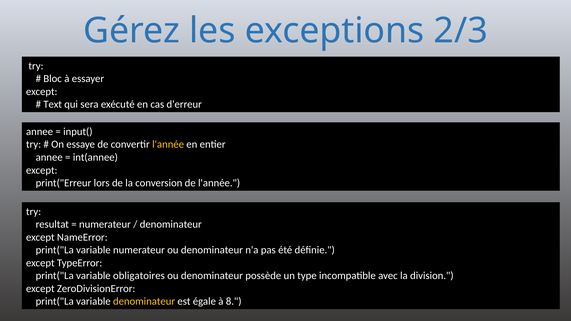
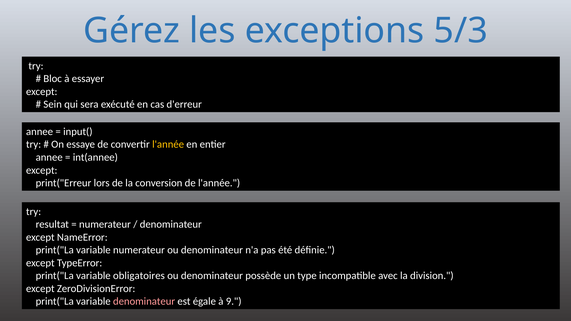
2/3: 2/3 -> 5/3
Text: Text -> Sein
denominateur at (144, 302) colour: yellow -> pink
8: 8 -> 9
